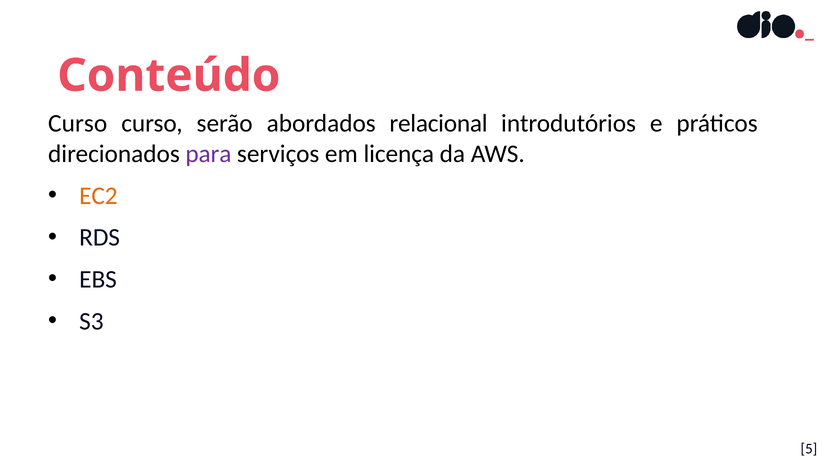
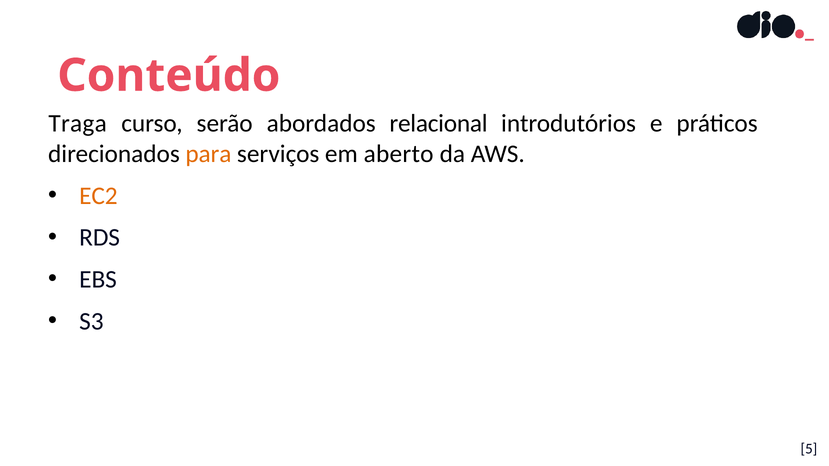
Curso at (78, 124): Curso -> Traga
para colour: purple -> orange
licença: licença -> aberto
